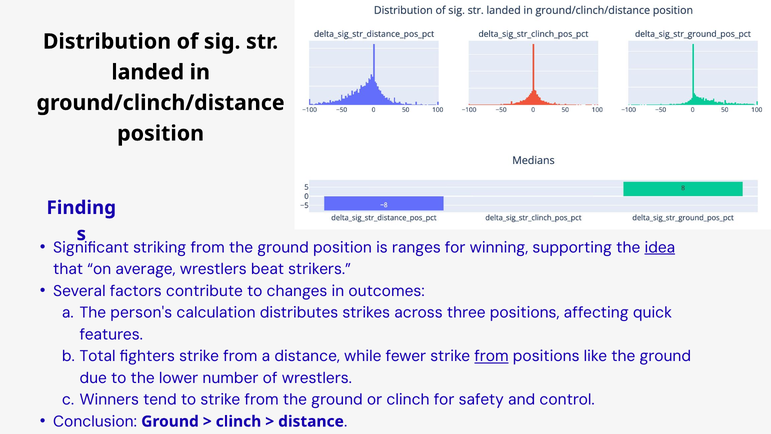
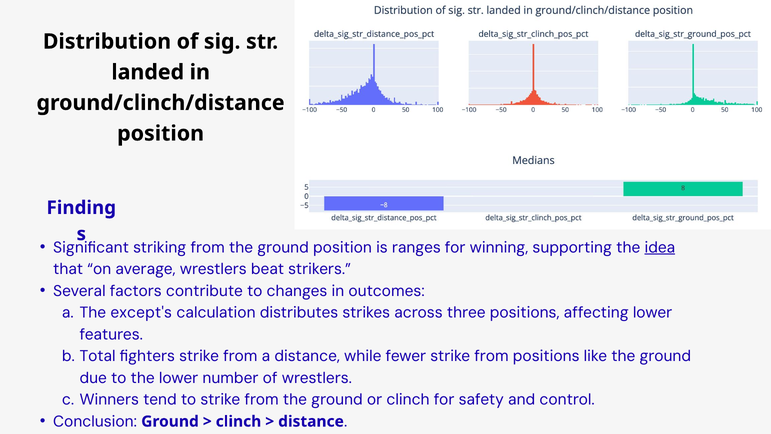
person's: person's -> except's
affecting quick: quick -> lower
from at (491, 356) underline: present -> none
